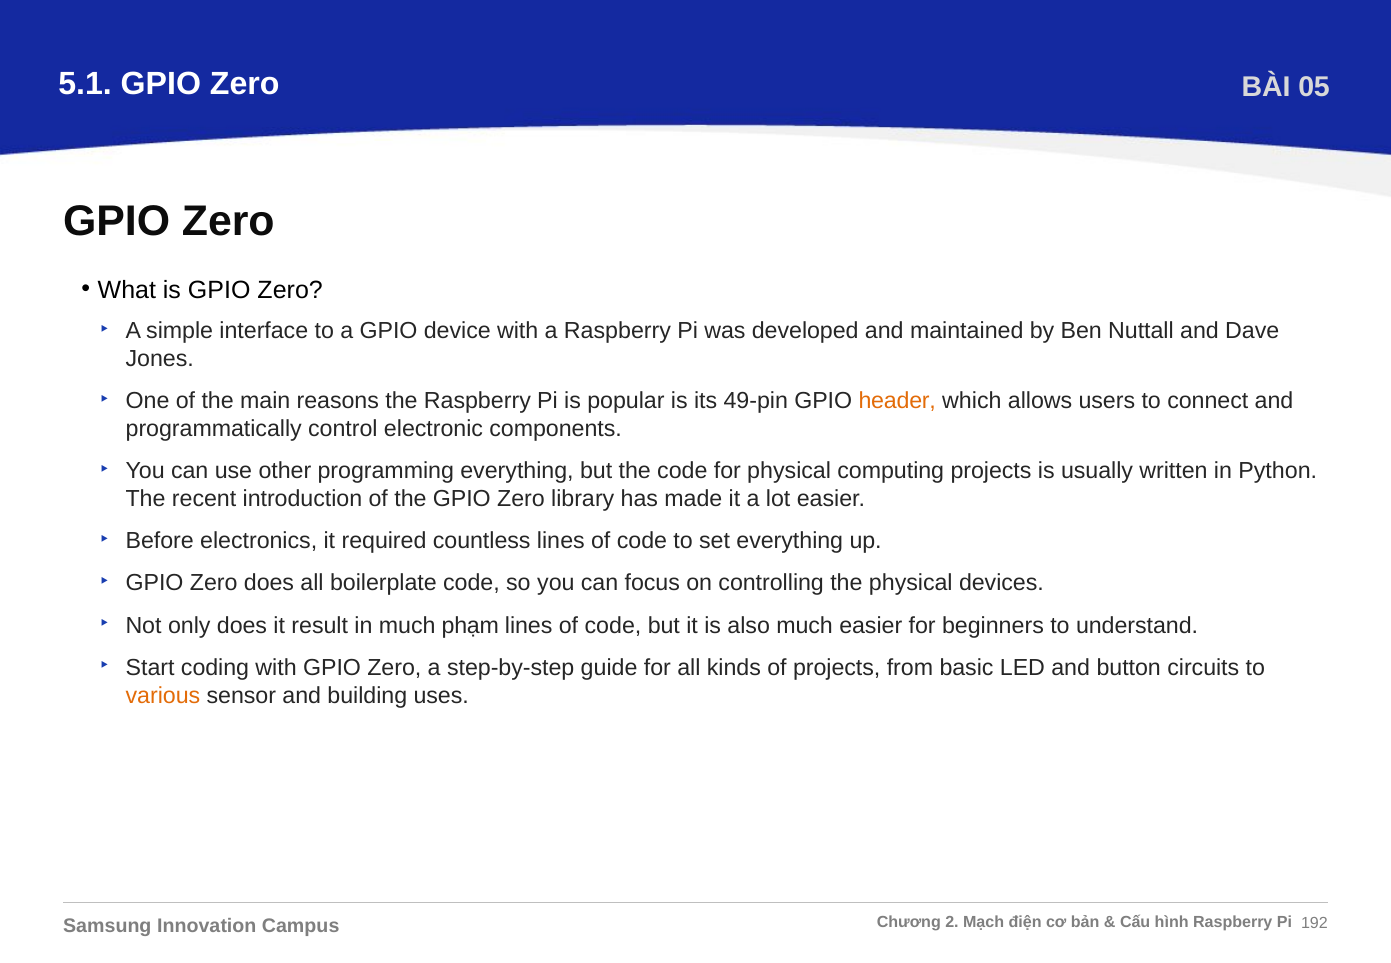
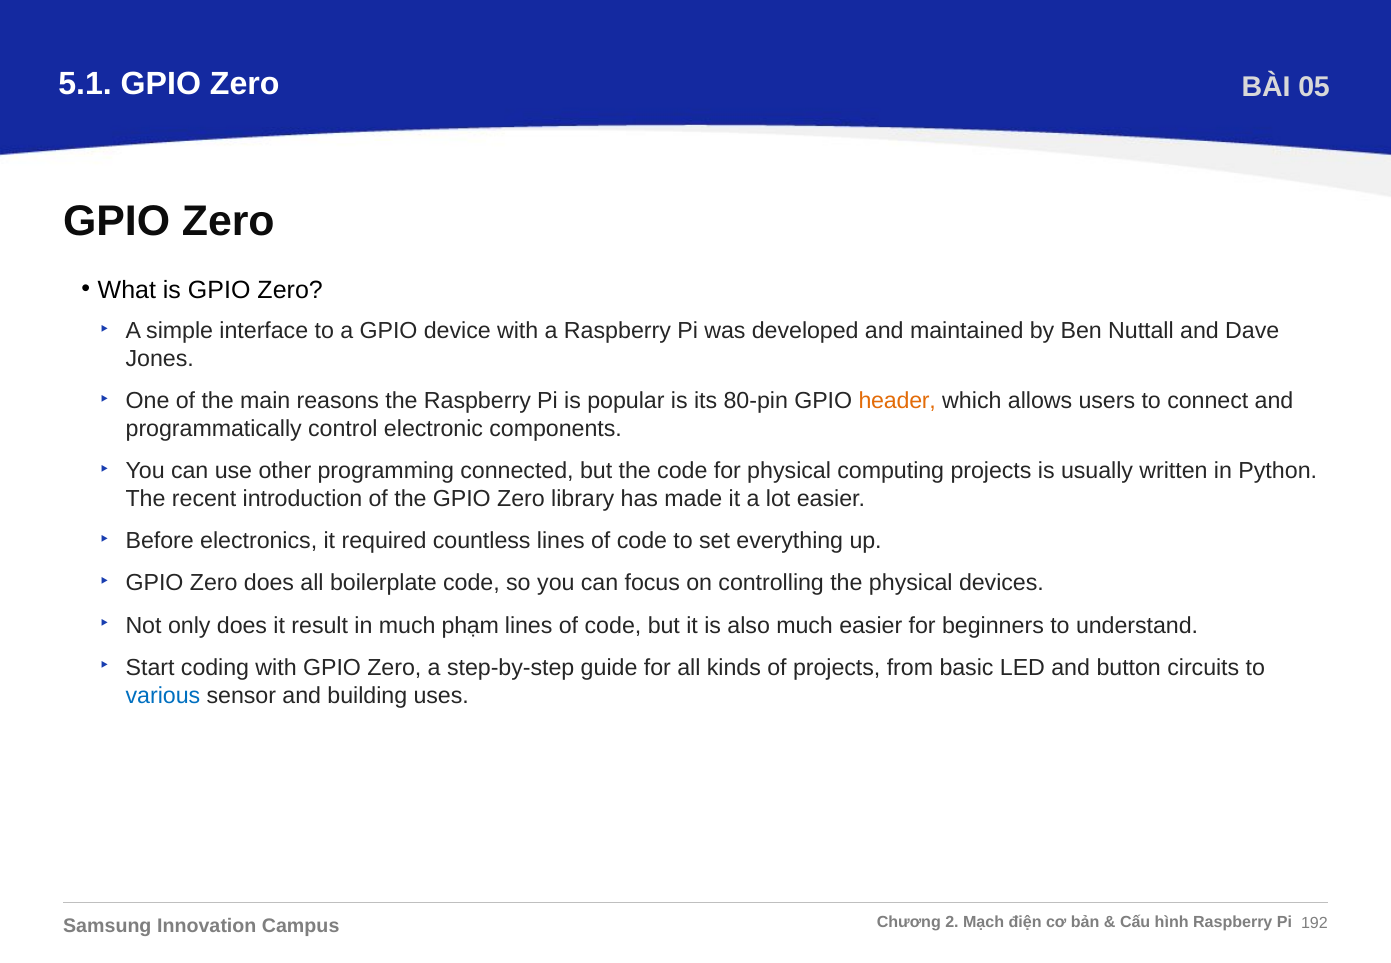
49-pin: 49-pin -> 80-pin
programming everything: everything -> connected
various colour: orange -> blue
